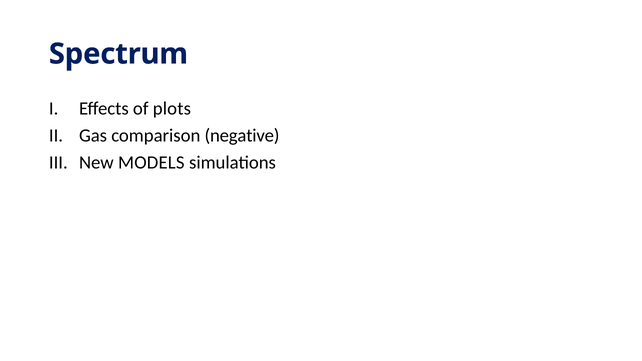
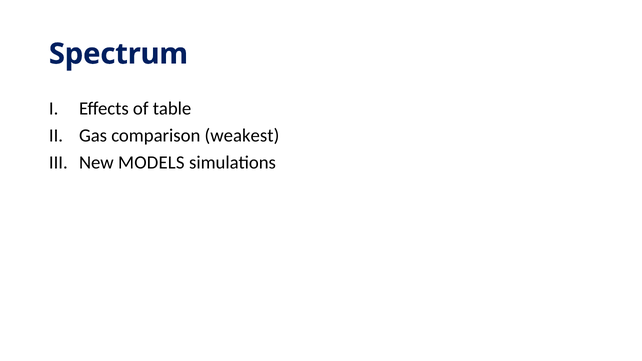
plots: plots -> table
negative: negative -> weakest
